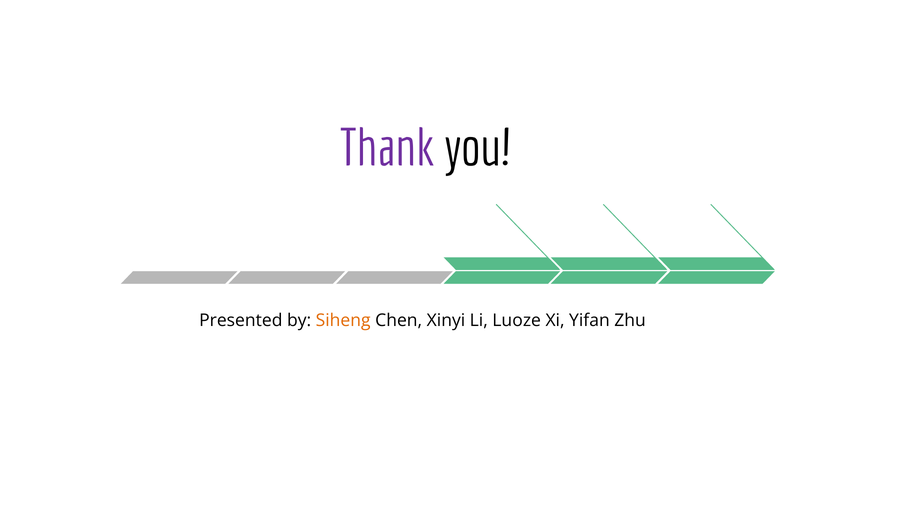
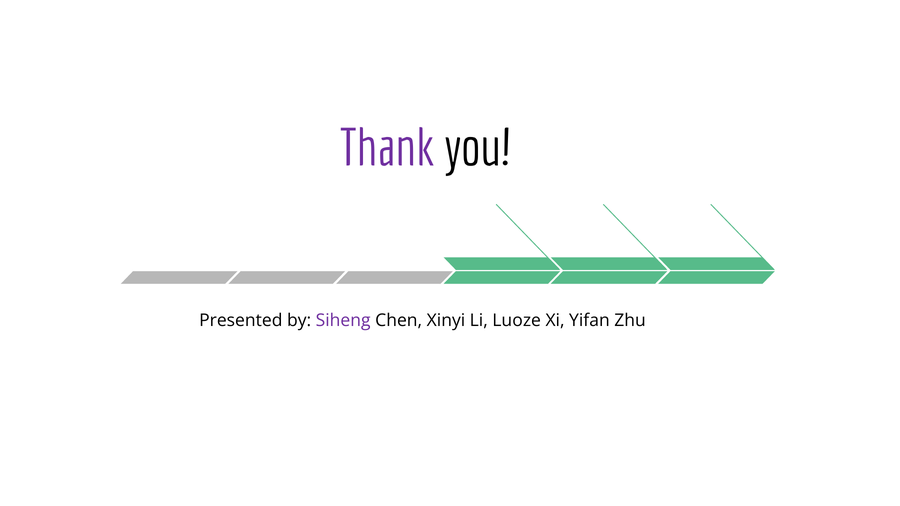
Siheng colour: orange -> purple
